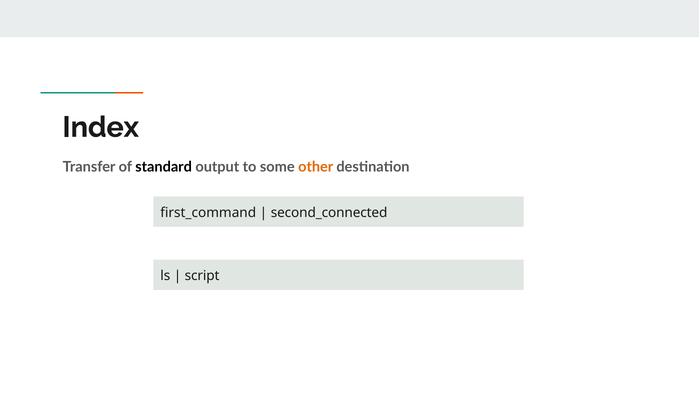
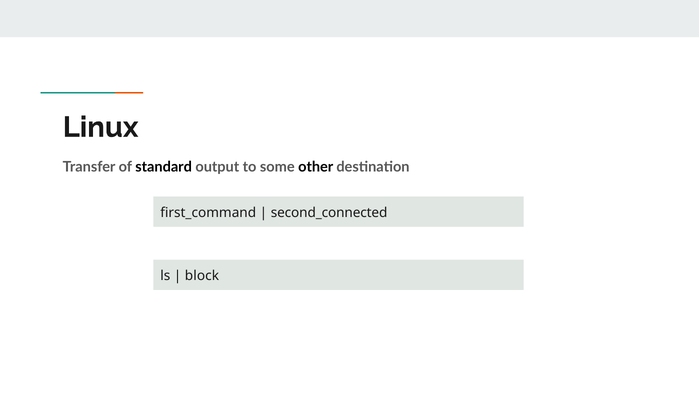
Index: Index -> Linux
other colour: orange -> black
script: script -> block
